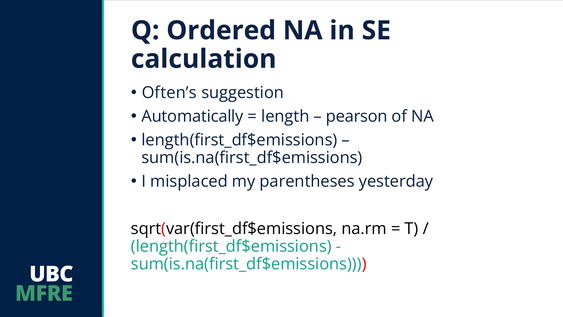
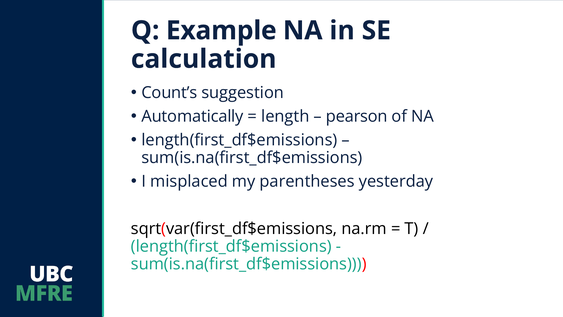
Ordered: Ordered -> Example
Often’s: Often’s -> Count’s
